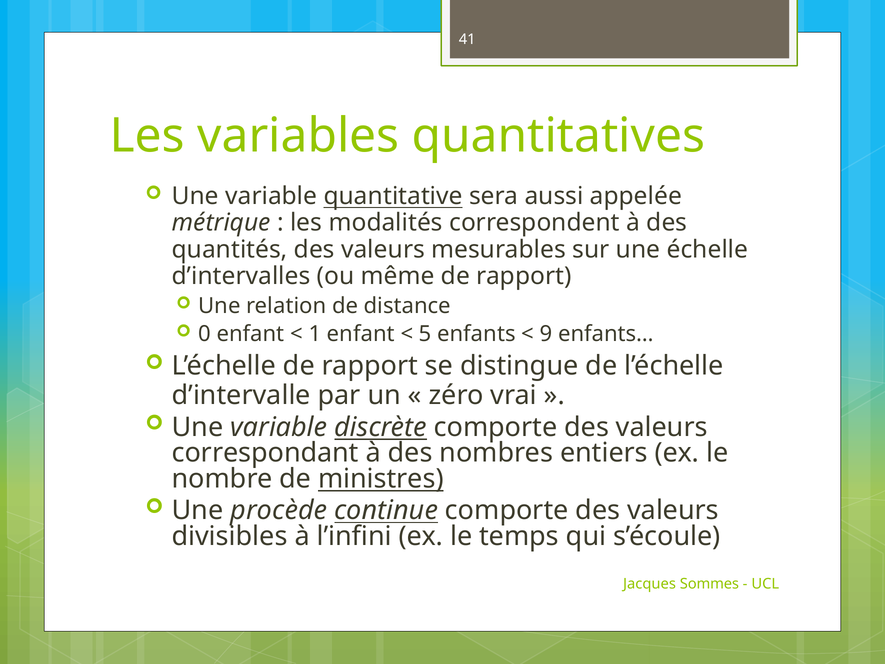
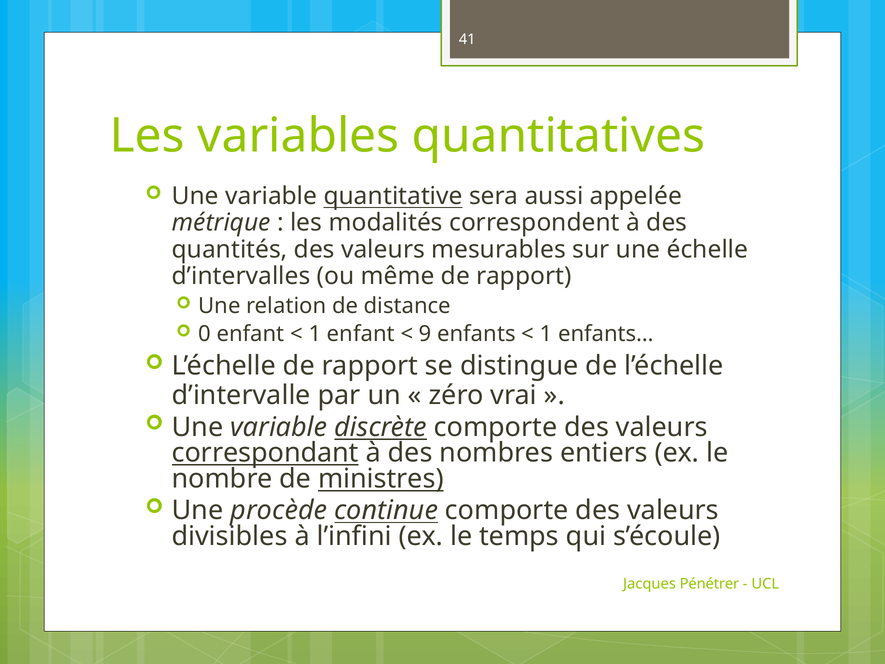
5: 5 -> 9
9 at (546, 334): 9 -> 1
correspondant underline: none -> present
Sommes: Sommes -> Pénétrer
